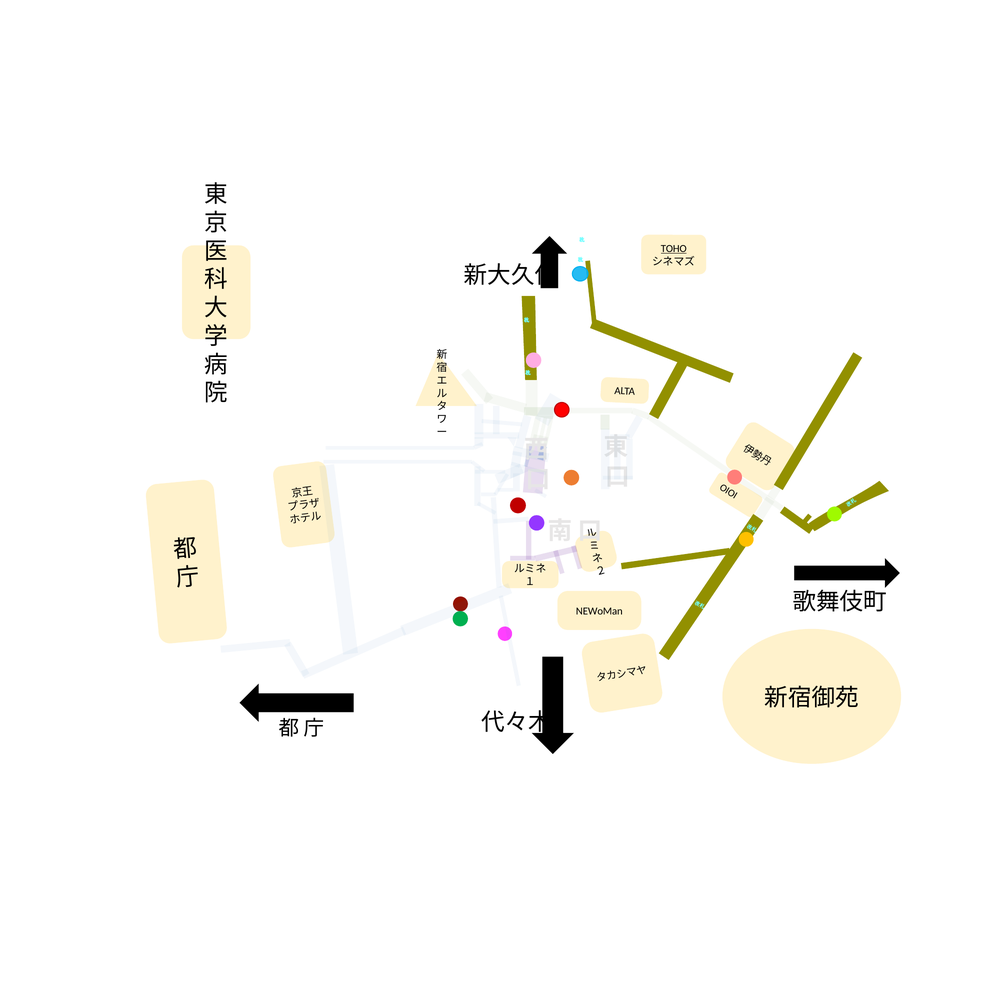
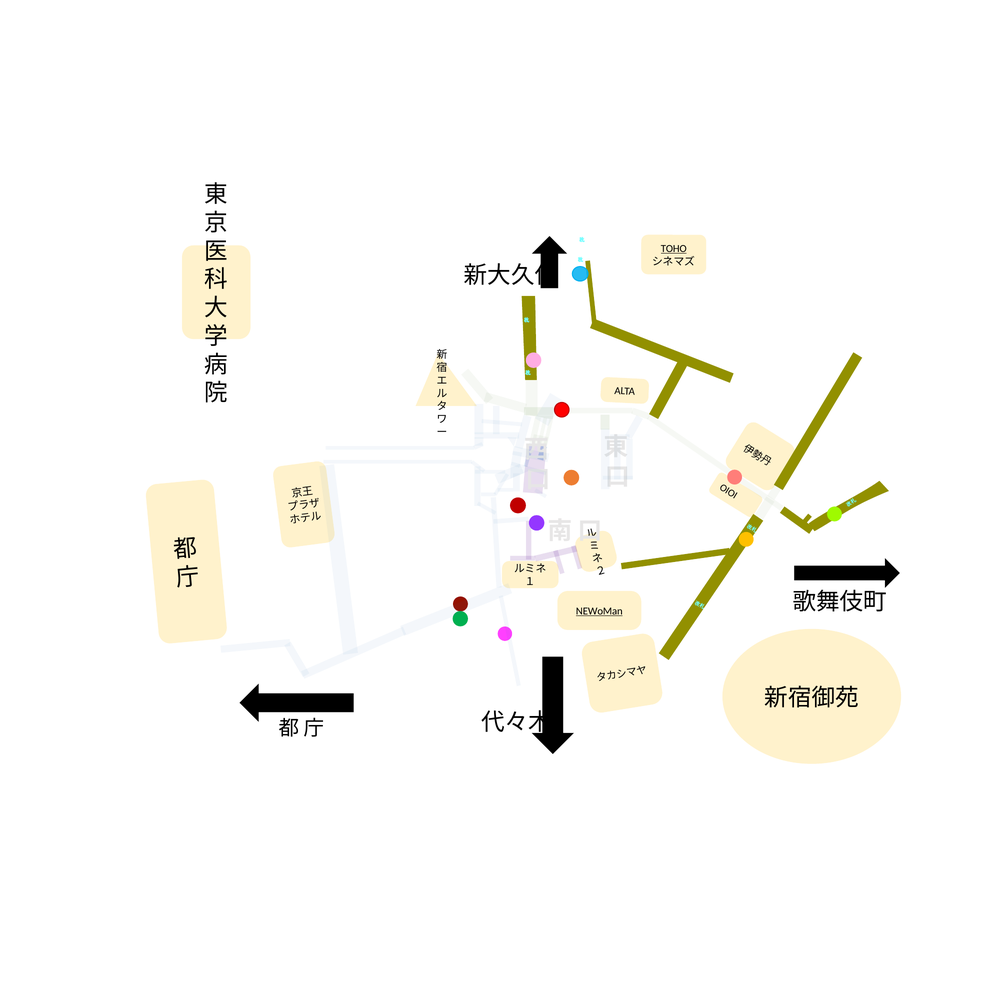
NEWoMan underline: none -> present
